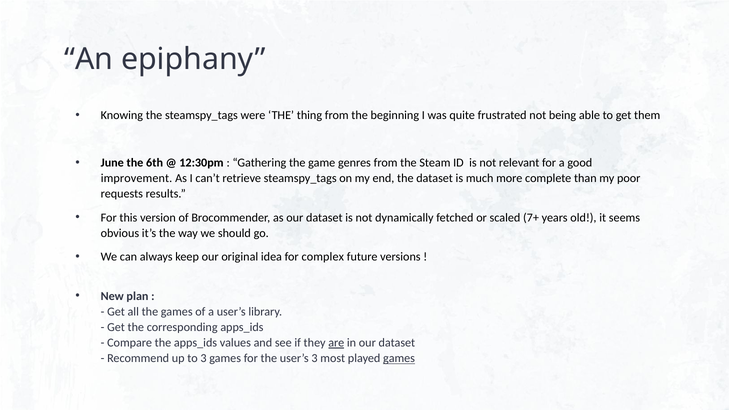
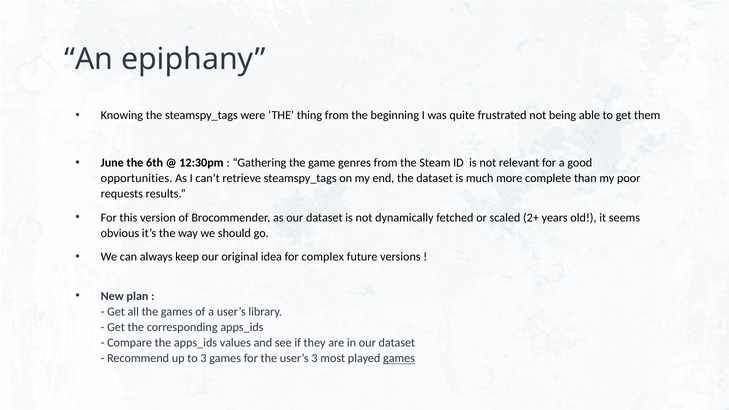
improvement: improvement -> opportunities
7+: 7+ -> 2+
are underline: present -> none
